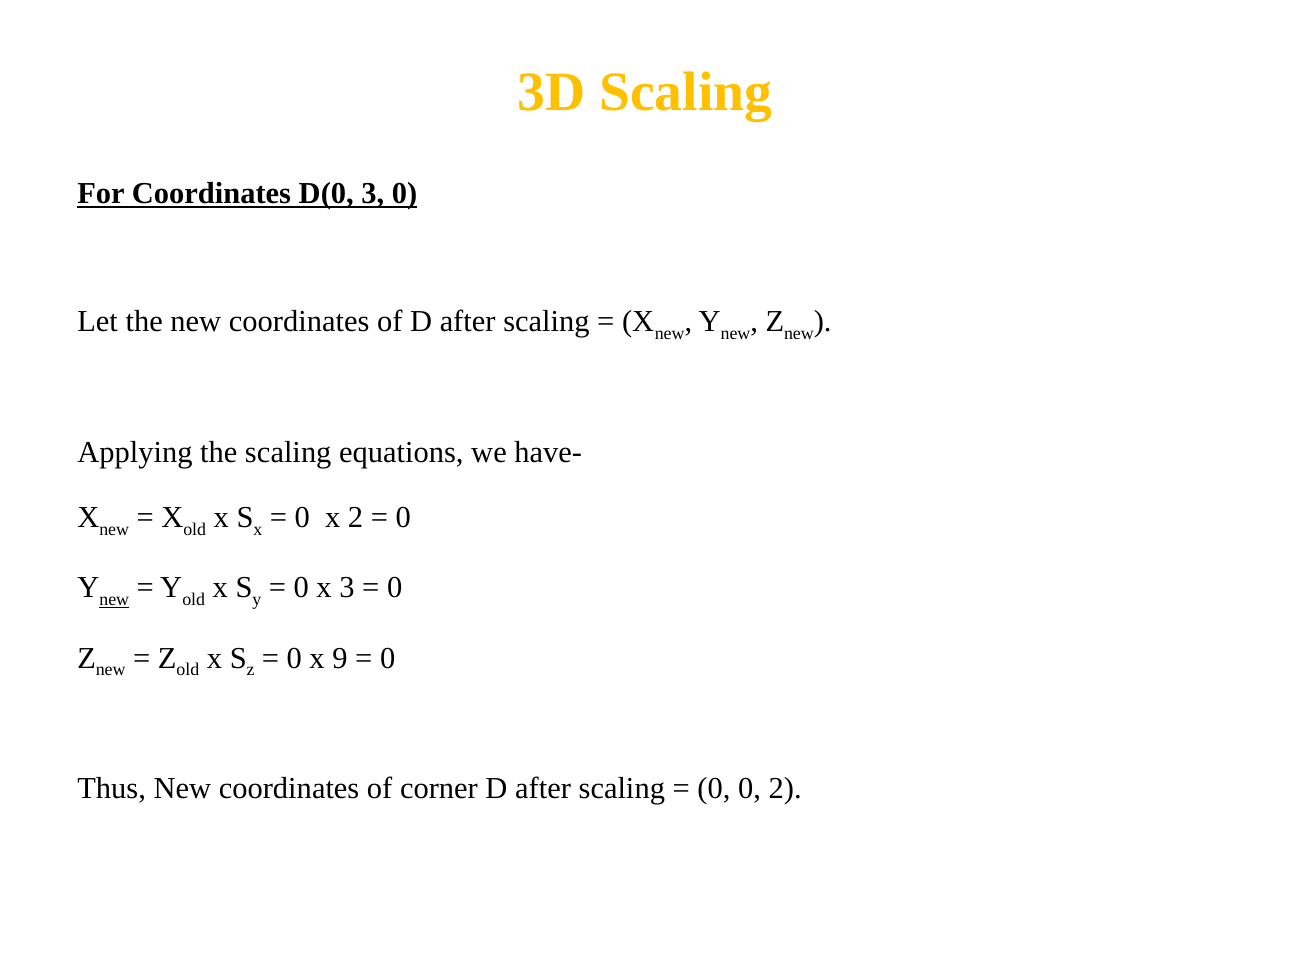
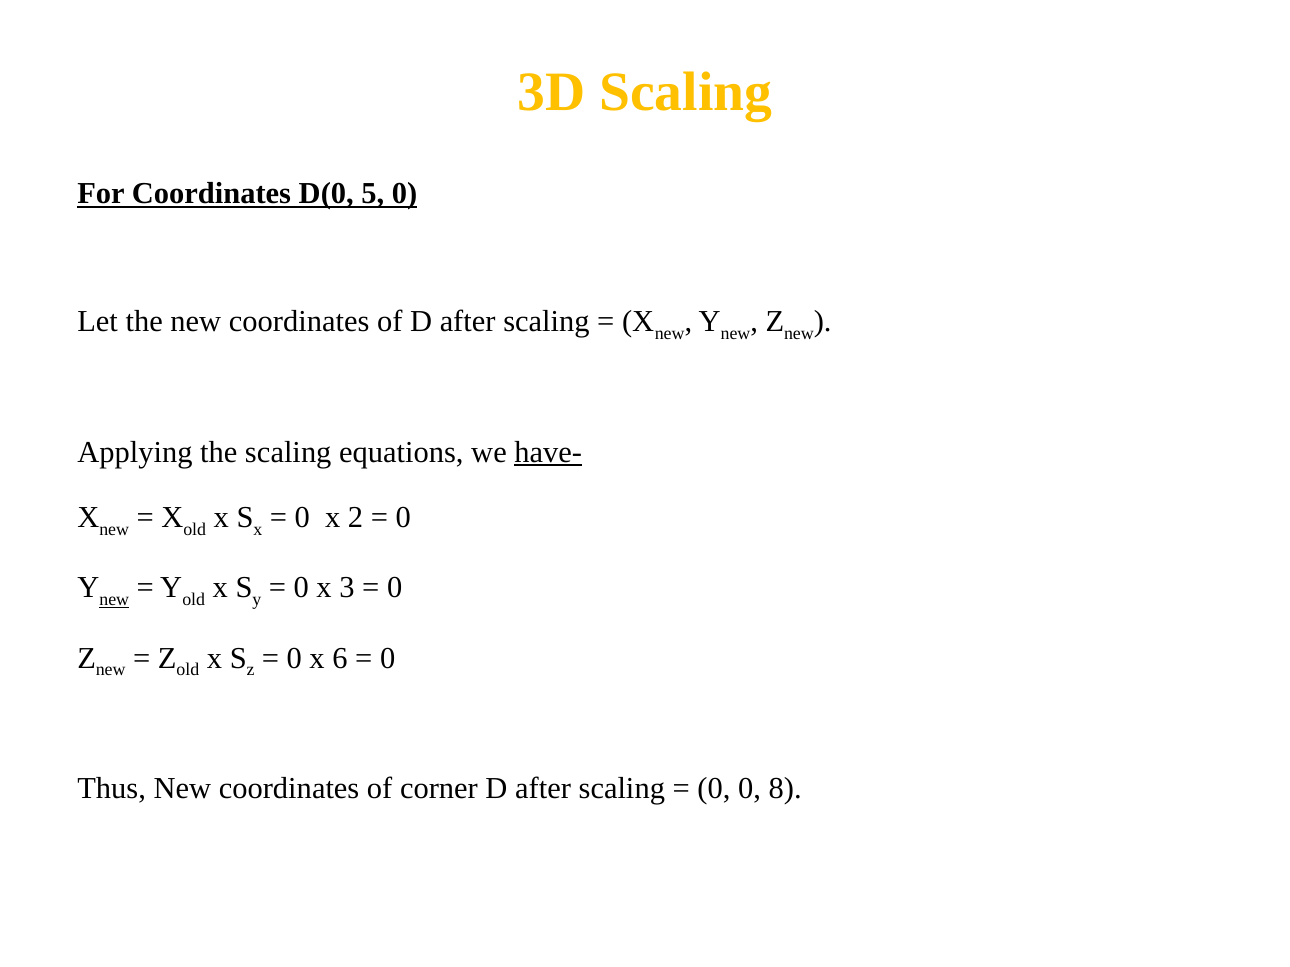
D(0 3: 3 -> 5
have- underline: none -> present
9: 9 -> 6
0 2: 2 -> 8
